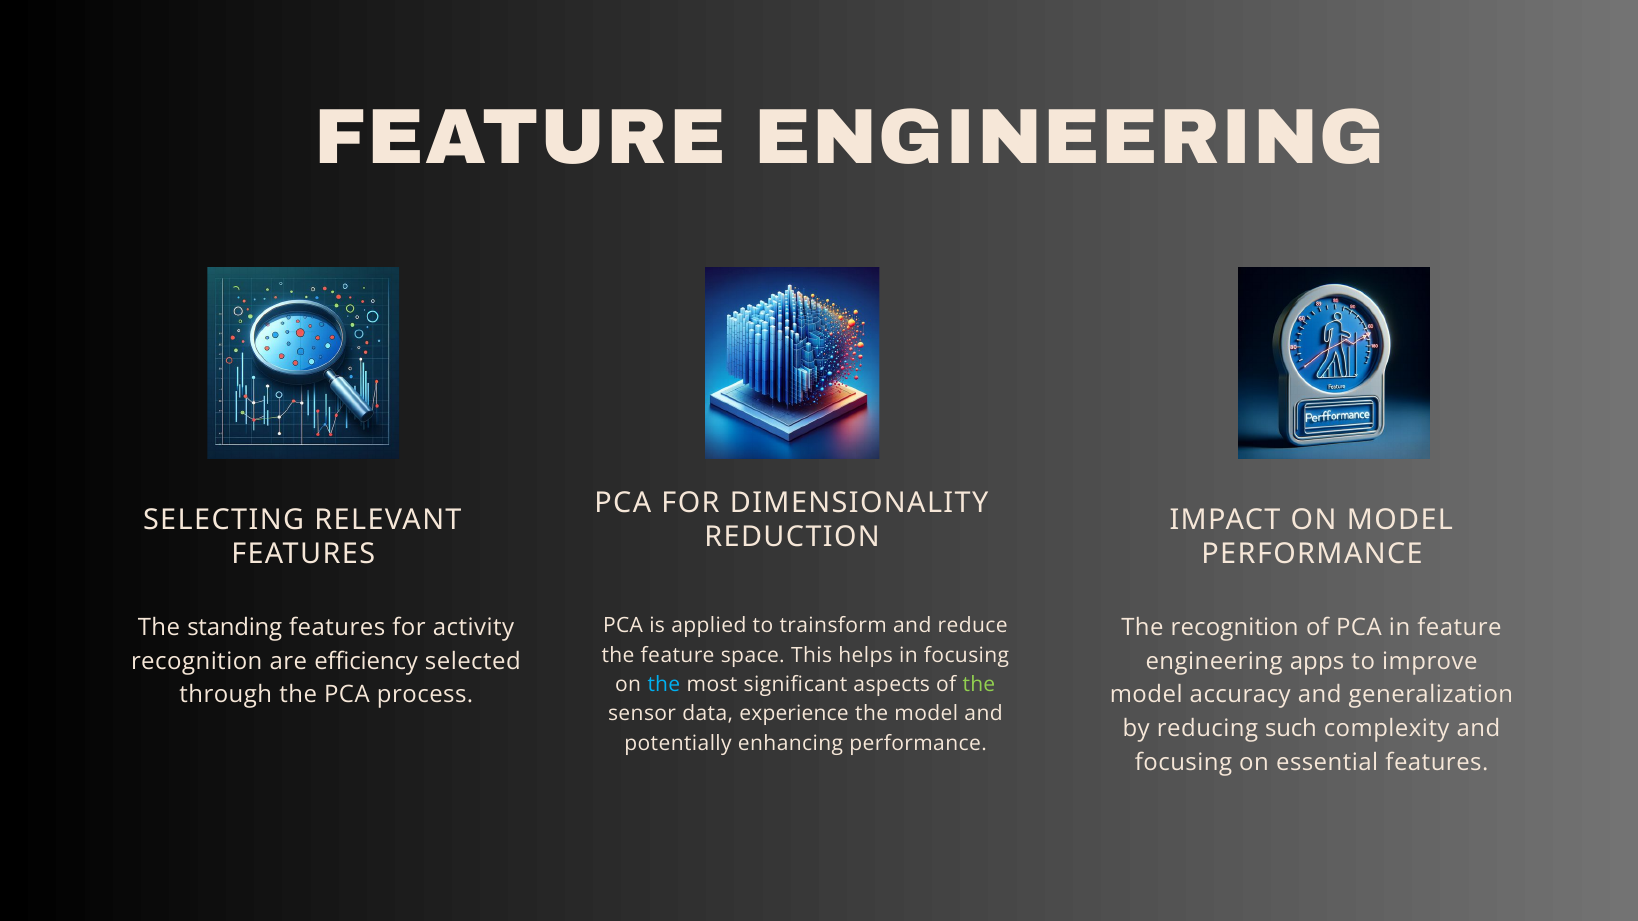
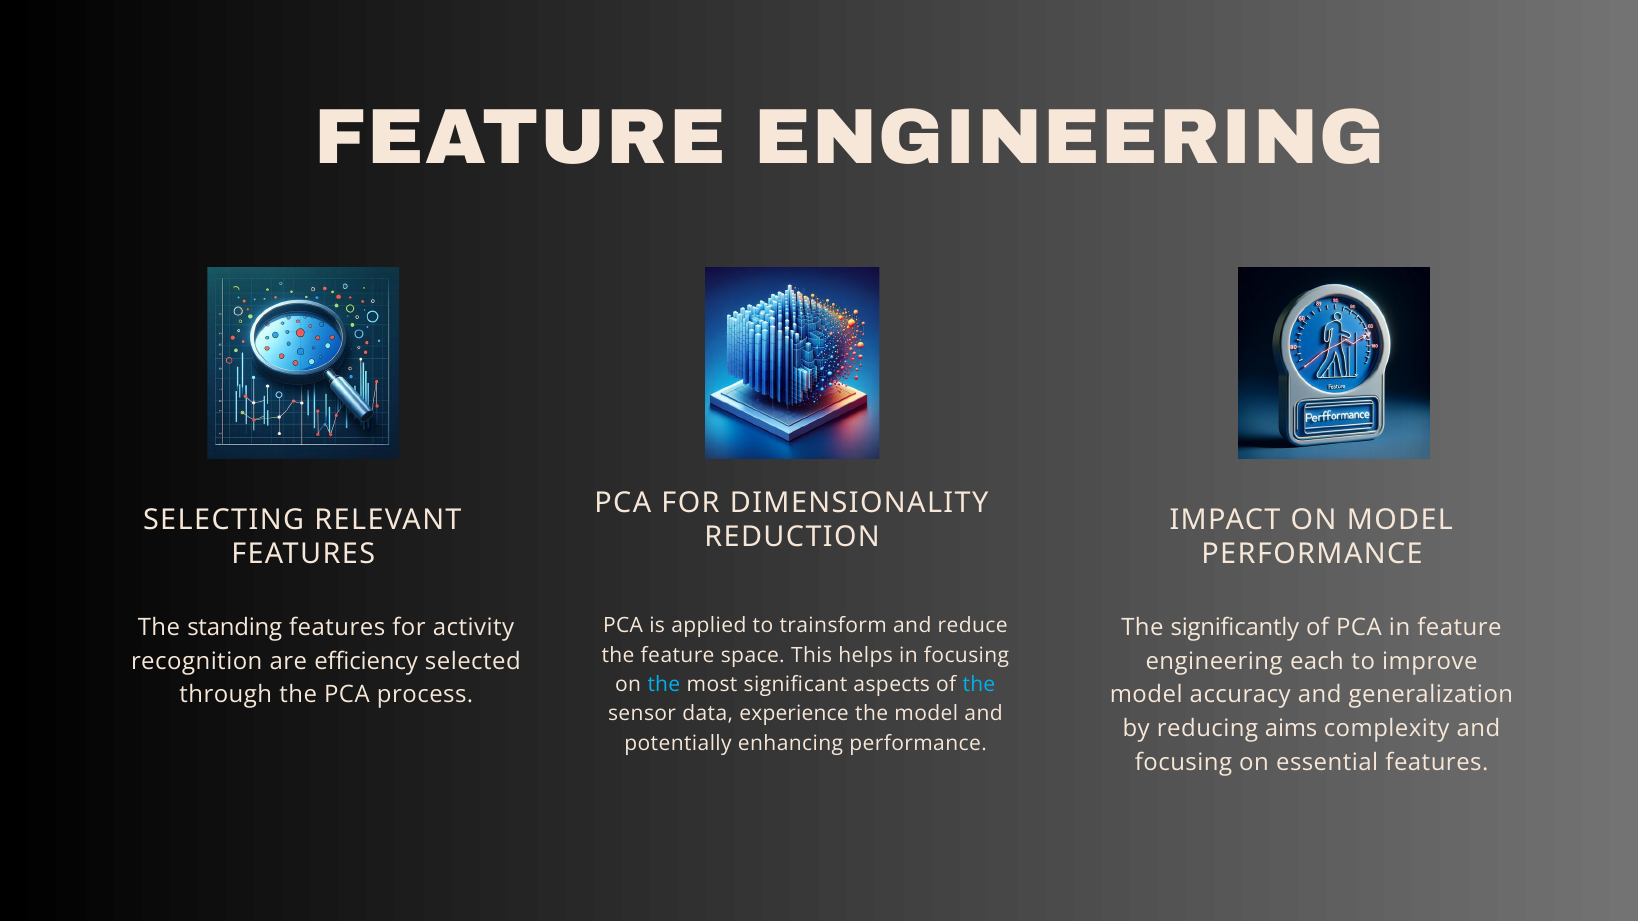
The recognition: recognition -> significantly
apps: apps -> each
the at (979, 685) colour: light green -> light blue
such: such -> aims
